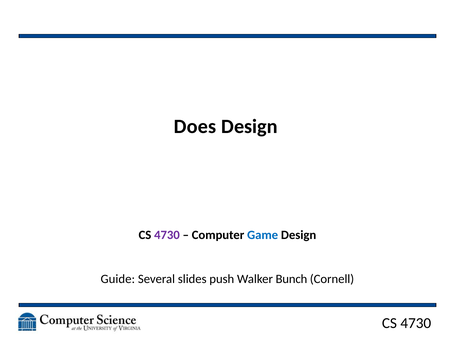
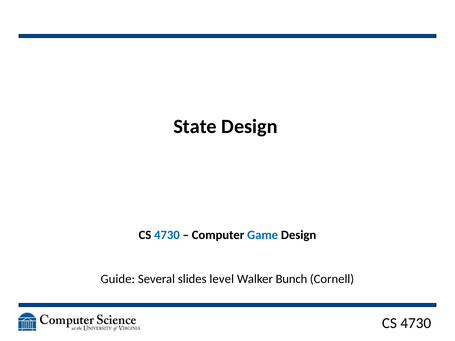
Does: Does -> State
4730 at (167, 235) colour: purple -> blue
push: push -> level
